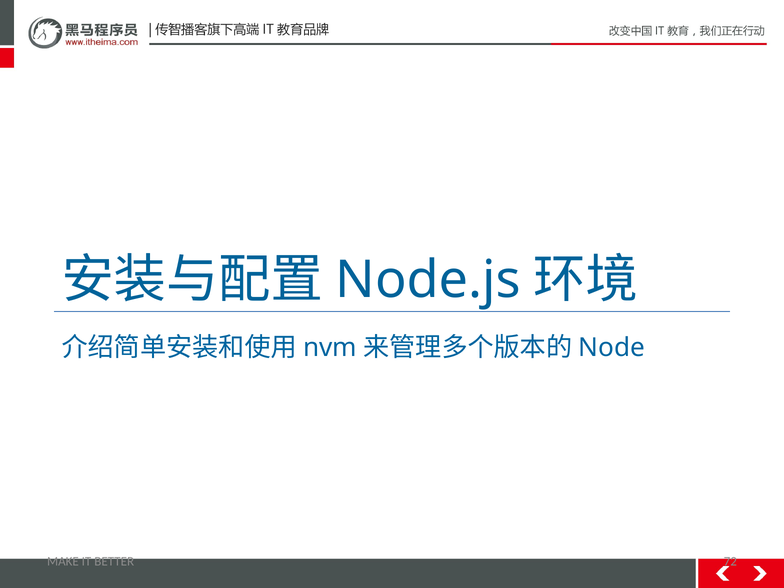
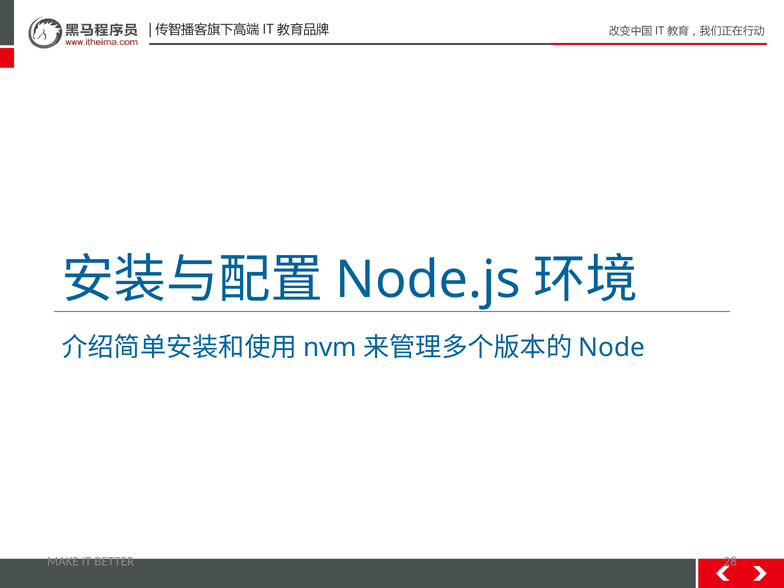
72: 72 -> 28
